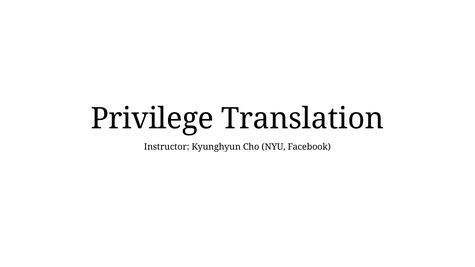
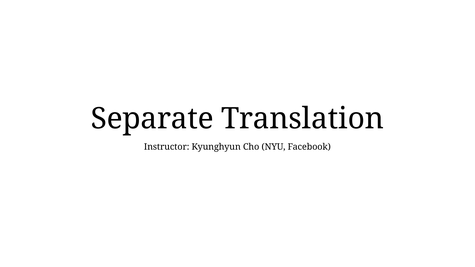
Privilege: Privilege -> Separate
